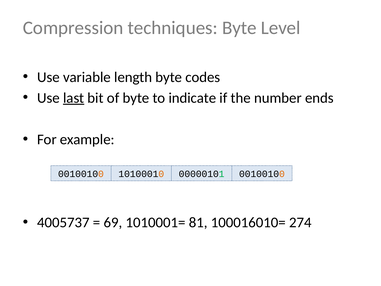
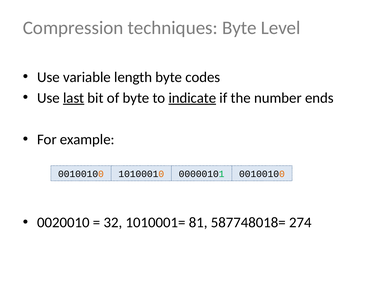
indicate underline: none -> present
4005737: 4005737 -> 0020010
69: 69 -> 32
100016010=: 100016010= -> 587748018=
